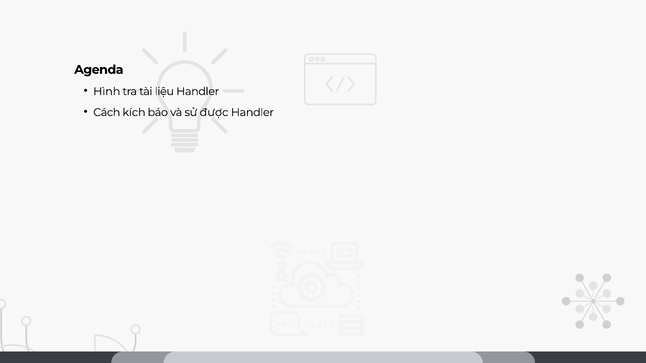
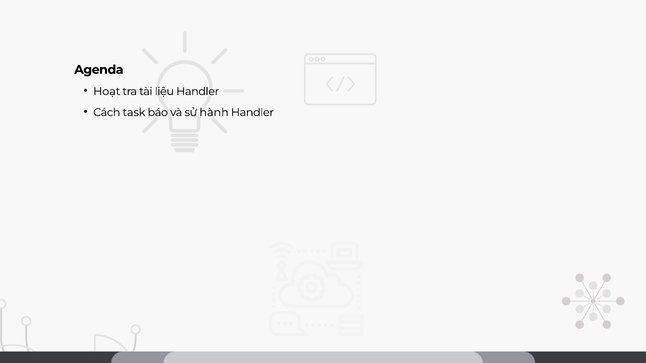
Hình: Hình -> Hoạt
kích: kích -> task
được: được -> hành
